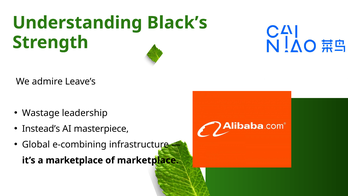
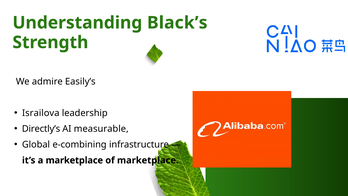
Leave’s: Leave’s -> Easily’s
Wastage: Wastage -> Israilova
Instead’s: Instead’s -> Directly’s
masterpiece: masterpiece -> measurable
